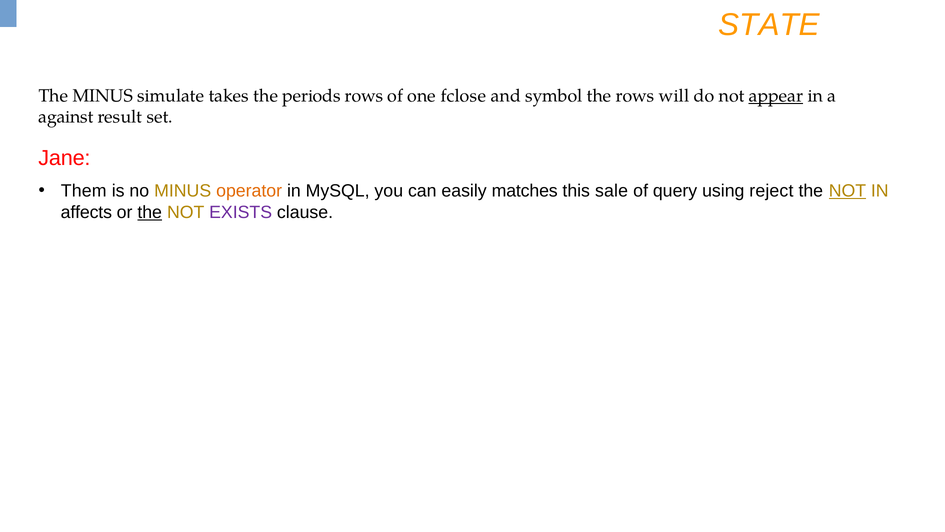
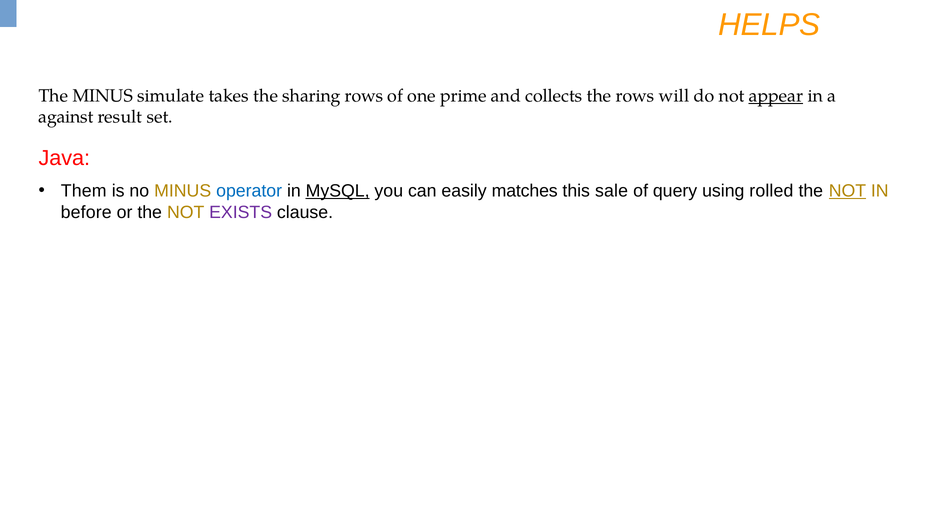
STATE: STATE -> HELPS
periods: periods -> sharing
fclose: fclose -> prime
symbol: symbol -> collects
Jane: Jane -> Java
operator colour: orange -> blue
MySQL underline: none -> present
reject: reject -> rolled
affects: affects -> before
the at (150, 212) underline: present -> none
